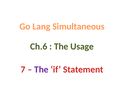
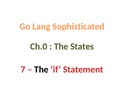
Simultaneous: Simultaneous -> Sophisticated
Ch.6: Ch.6 -> Ch.0
Usage: Usage -> States
The at (41, 69) colour: purple -> black
